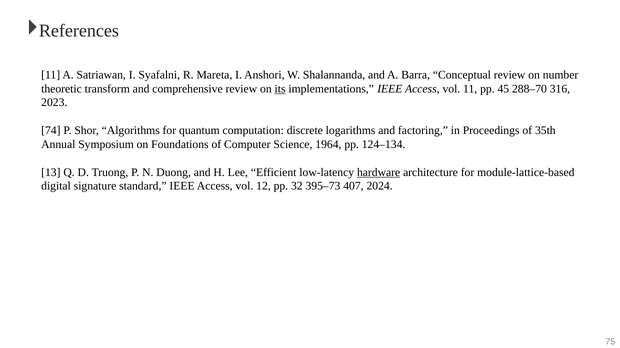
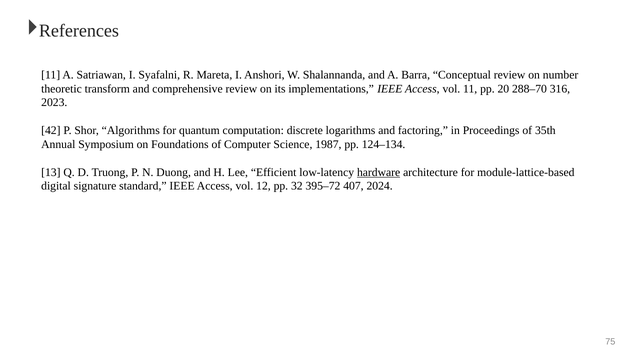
its underline: present -> none
45: 45 -> 20
74: 74 -> 42
1964: 1964 -> 1987
395–73: 395–73 -> 395–72
